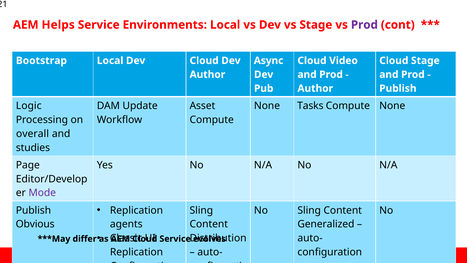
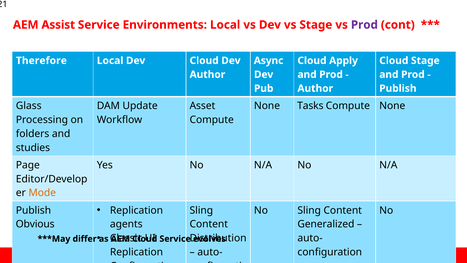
Helps: Helps -> Assist
Bootstrap: Bootstrap -> Therefore
Video: Video -> Apply
Logic: Logic -> Glass
overall: overall -> folders
Mode colour: purple -> orange
